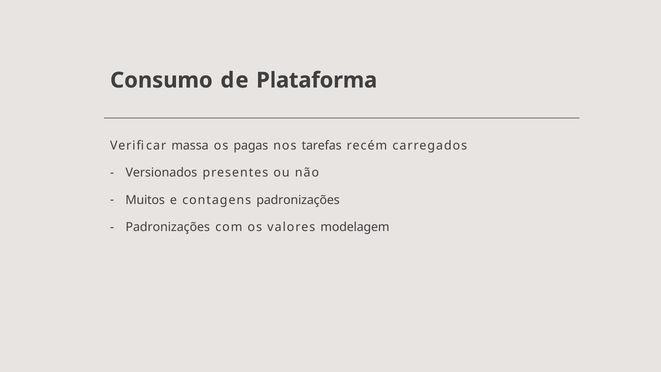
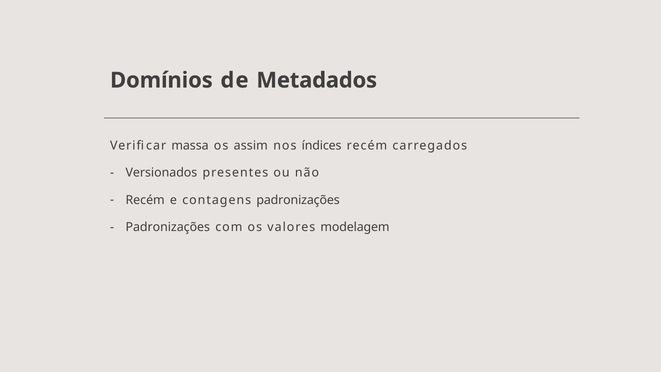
Consumo: Consumo -> Domínios
Plataforma: Plataforma -> Metadados
pagas: pagas -> assim
tarefas: tarefas -> índices
Muitos at (145, 200): Muitos -> Recém
